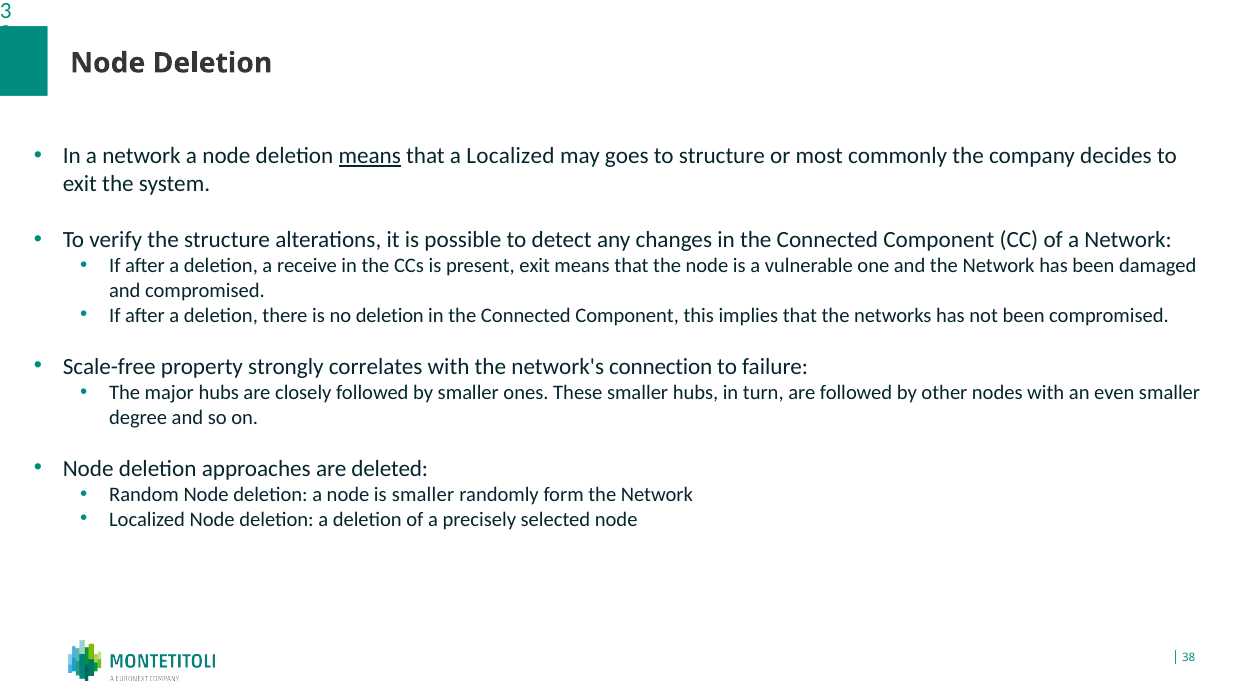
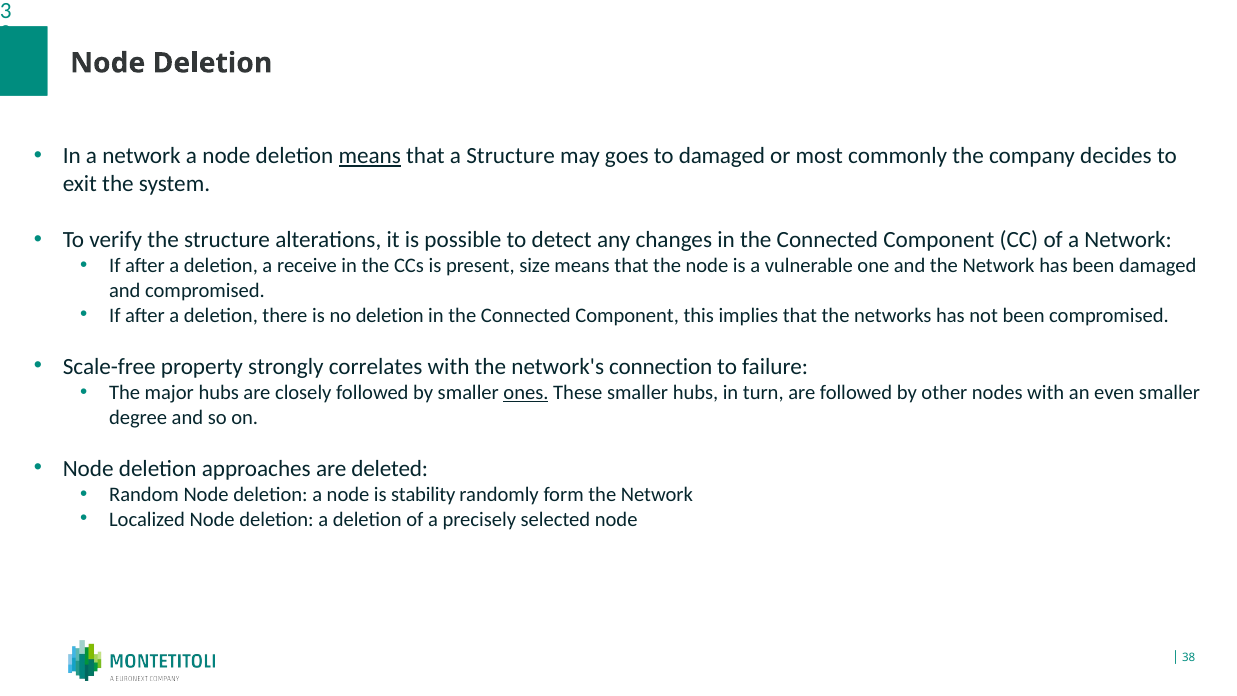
a Localized: Localized -> Structure
to structure: structure -> damaged
present exit: exit -> size
ones underline: none -> present
is smaller: smaller -> stability
